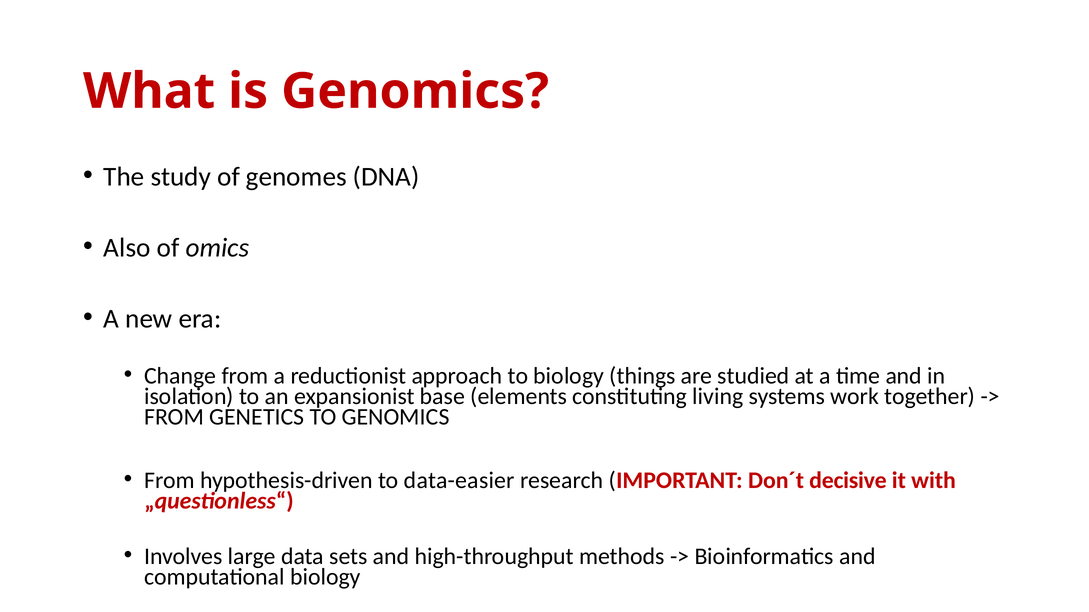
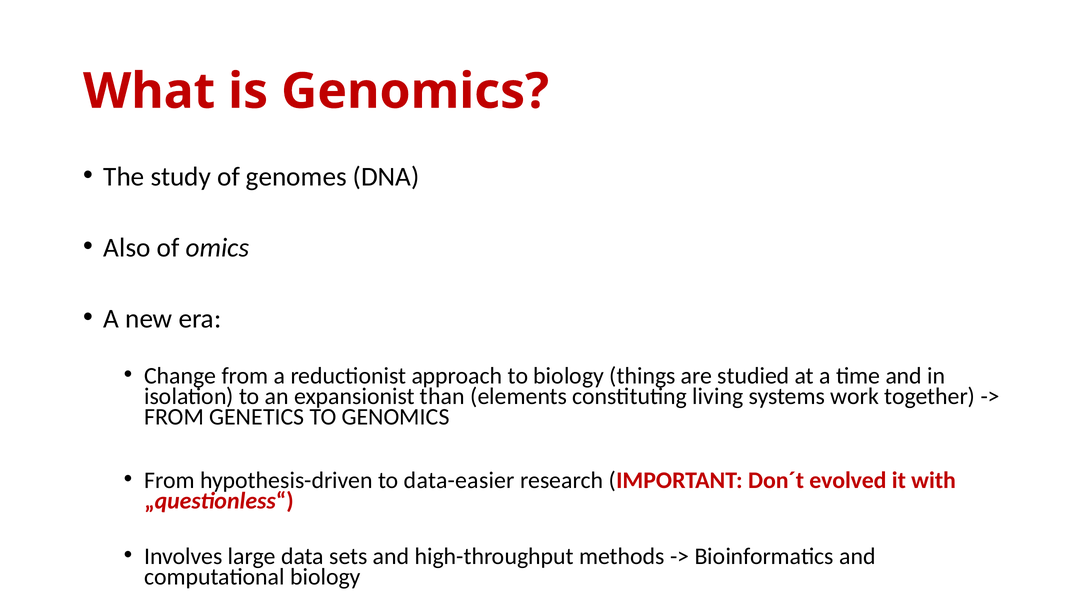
base: base -> than
decisive: decisive -> evolved
